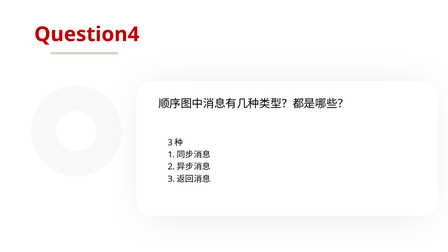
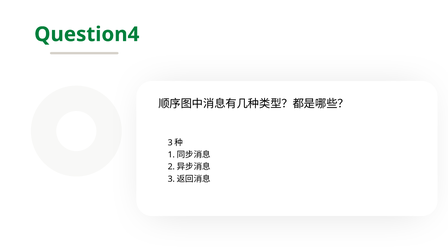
Question4 colour: red -> green
